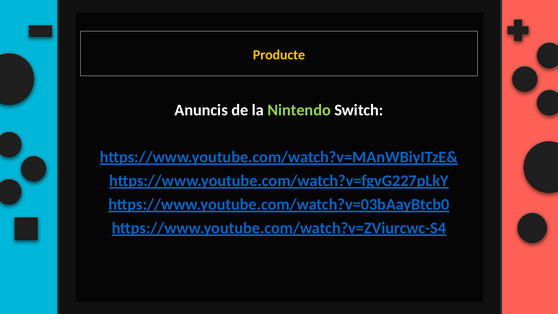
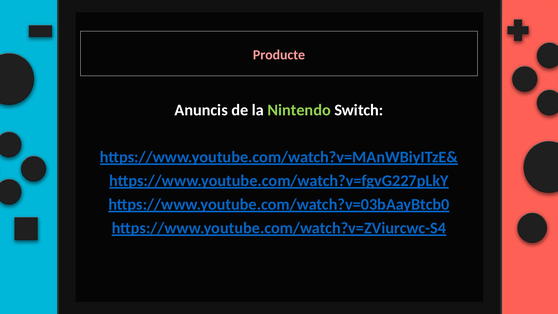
Producte colour: yellow -> pink
